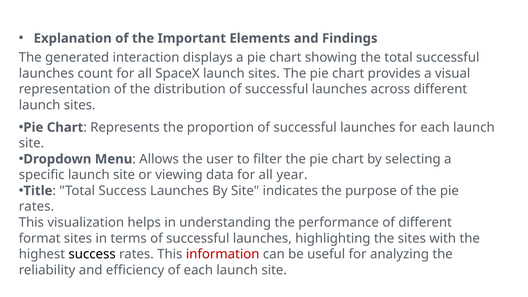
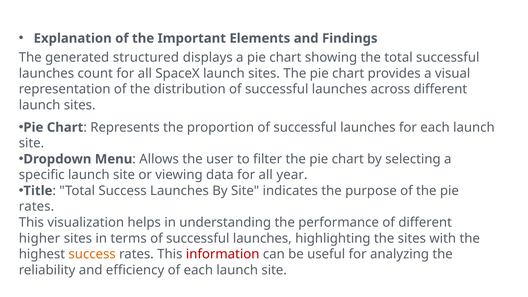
interaction: interaction -> structured
format: format -> higher
success at (92, 254) colour: black -> orange
